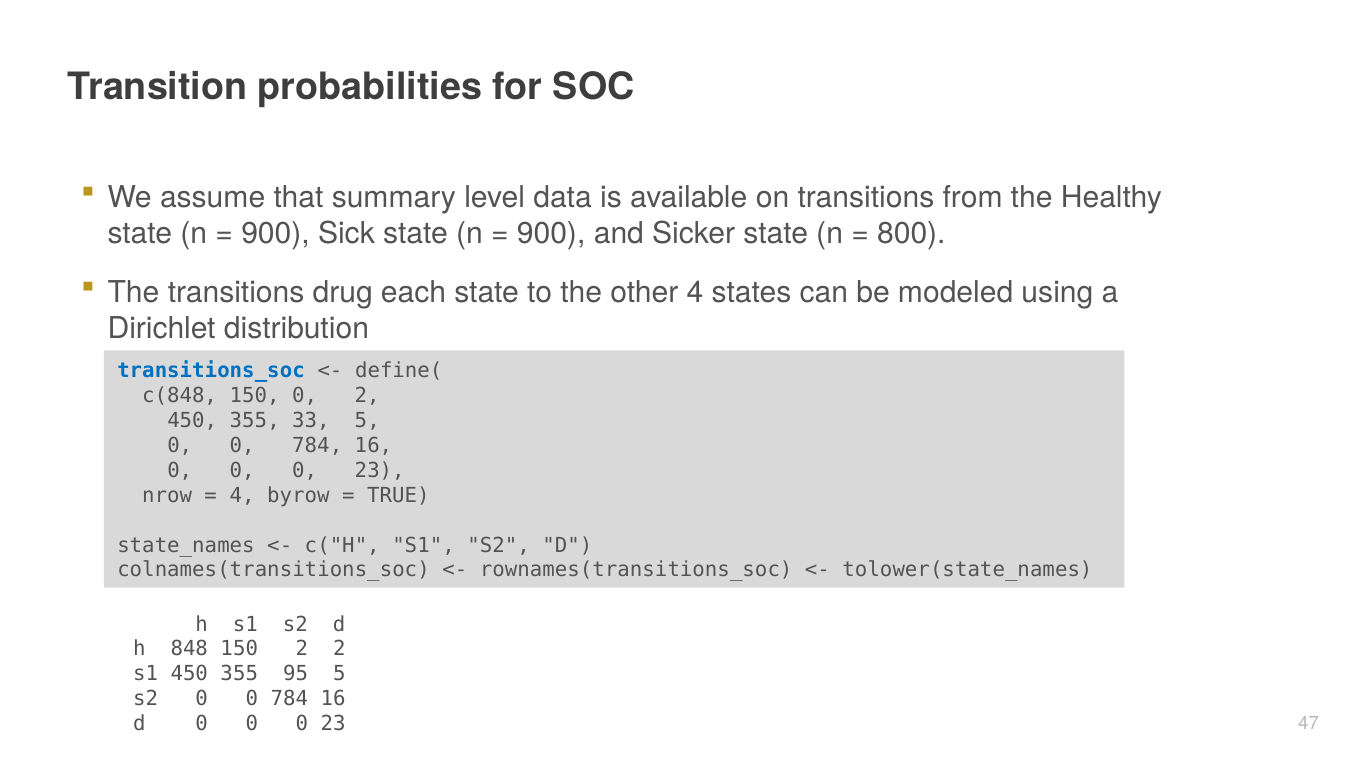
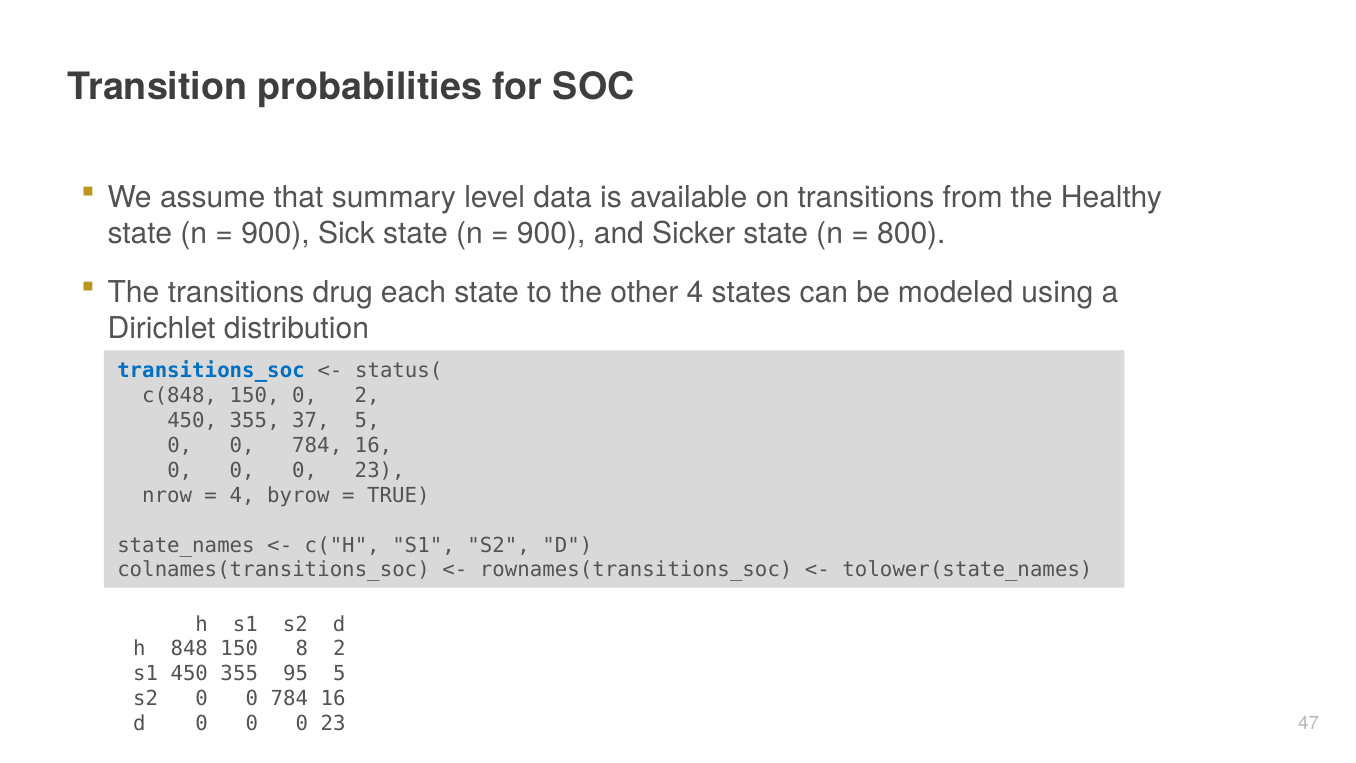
define(: define( -> status(
33: 33 -> 37
150 2: 2 -> 8
